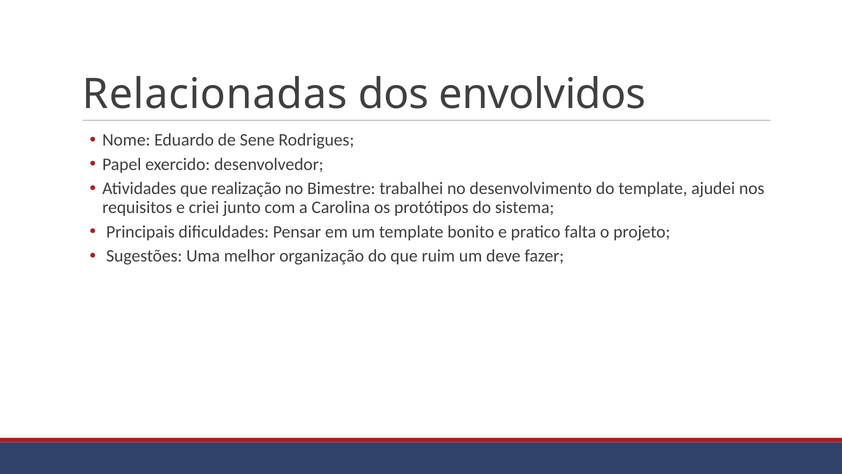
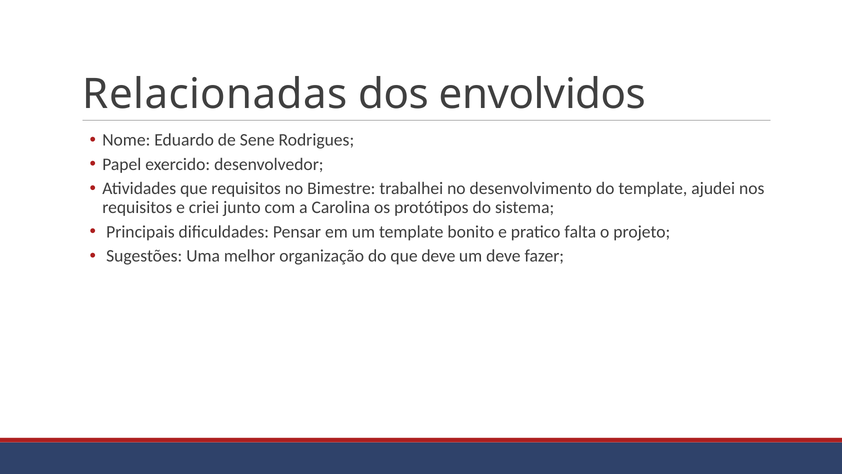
que realização: realização -> requisitos
que ruim: ruim -> deve
